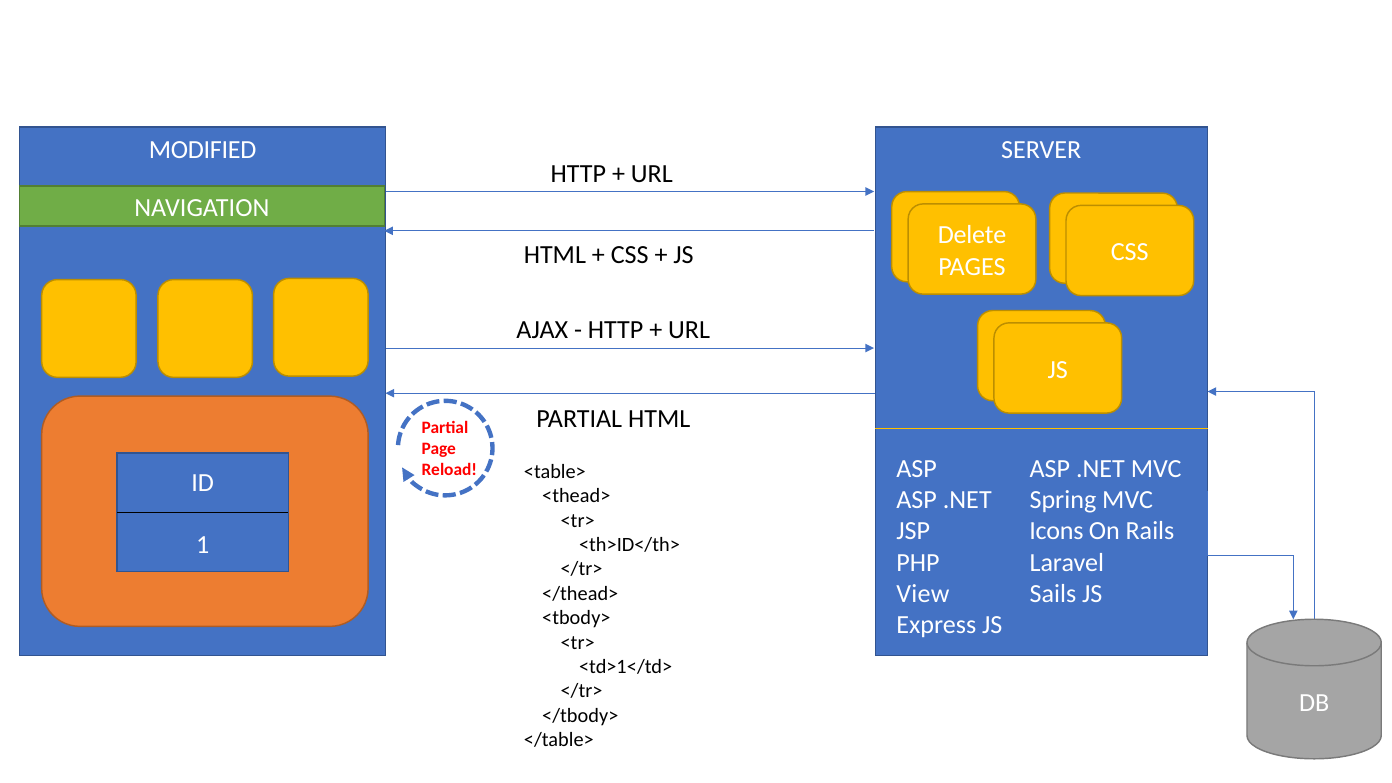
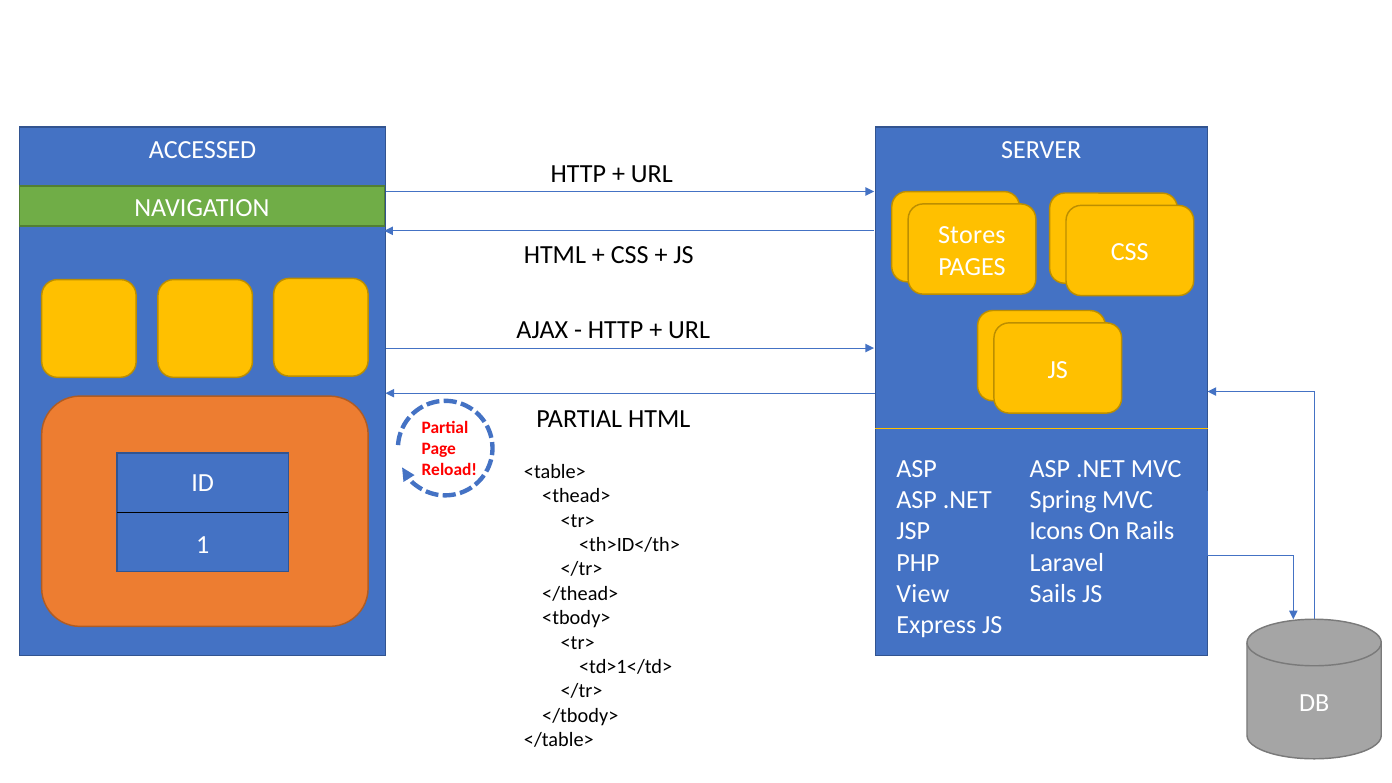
MODIFIED: MODIFIED -> ACCESSED
Delete: Delete -> Stores
